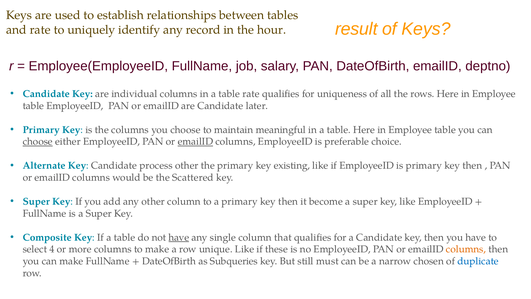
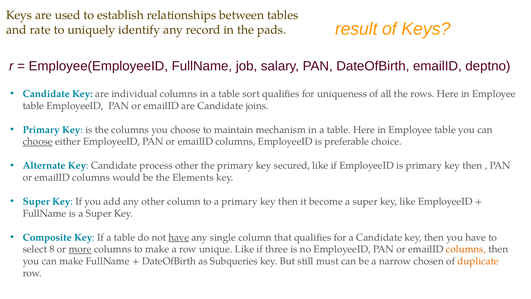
hour: hour -> pads
table rate: rate -> sort
later: later -> joins
meaningful: meaningful -> mechanism
emailID at (195, 142) underline: present -> none
existing: existing -> secured
Scattered: Scattered -> Elements
4: 4 -> 8
more underline: none -> present
these: these -> three
duplicate colour: blue -> orange
